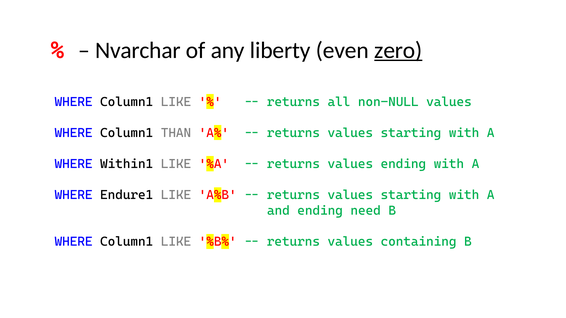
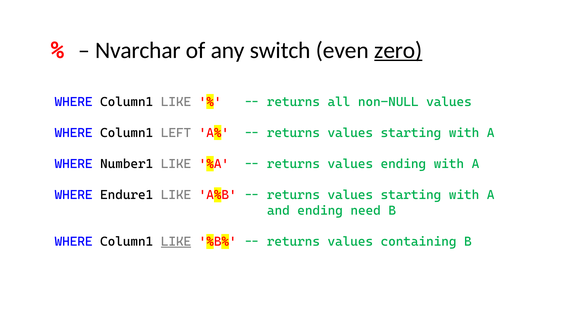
liberty: liberty -> switch
THAN: THAN -> LEFT
Within1: Within1 -> Number1
LIKE at (176, 242) underline: none -> present
